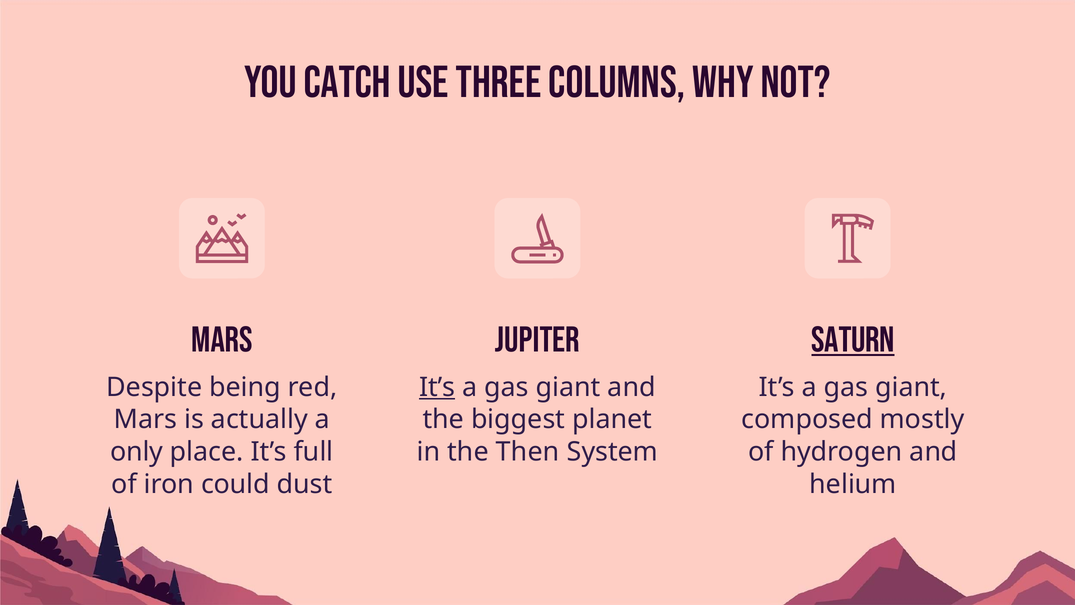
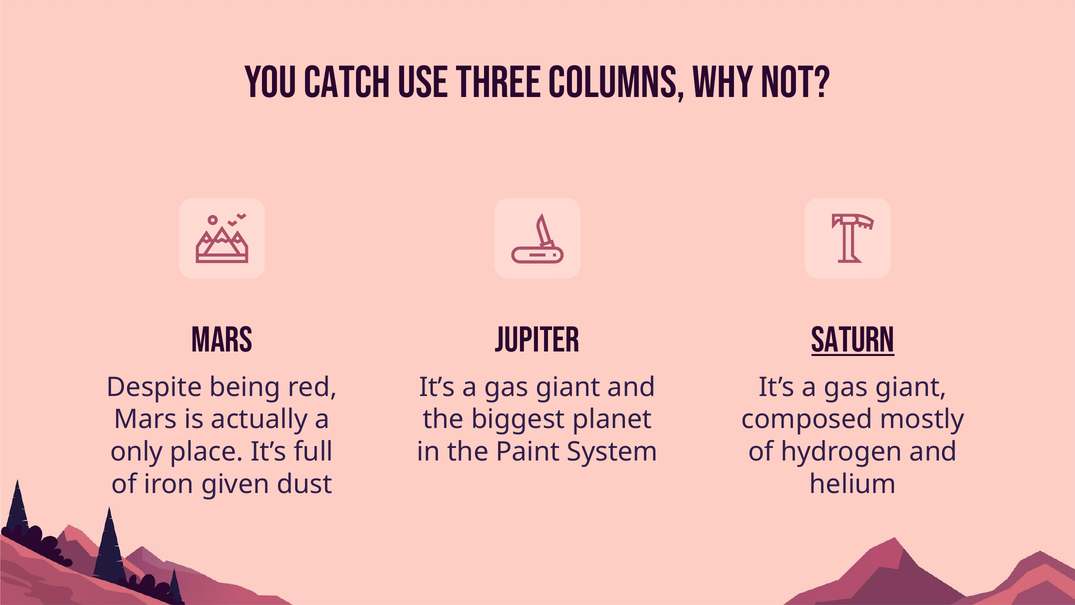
It’s at (437, 387) underline: present -> none
Then: Then -> Paint
could: could -> given
